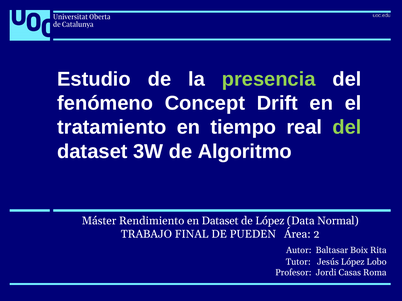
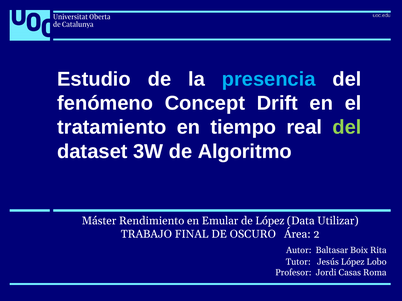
presencia colour: light green -> light blue
en Dataset: Dataset -> Emular
Normal: Normal -> Utilizar
PUEDEN: PUEDEN -> OSCURO
